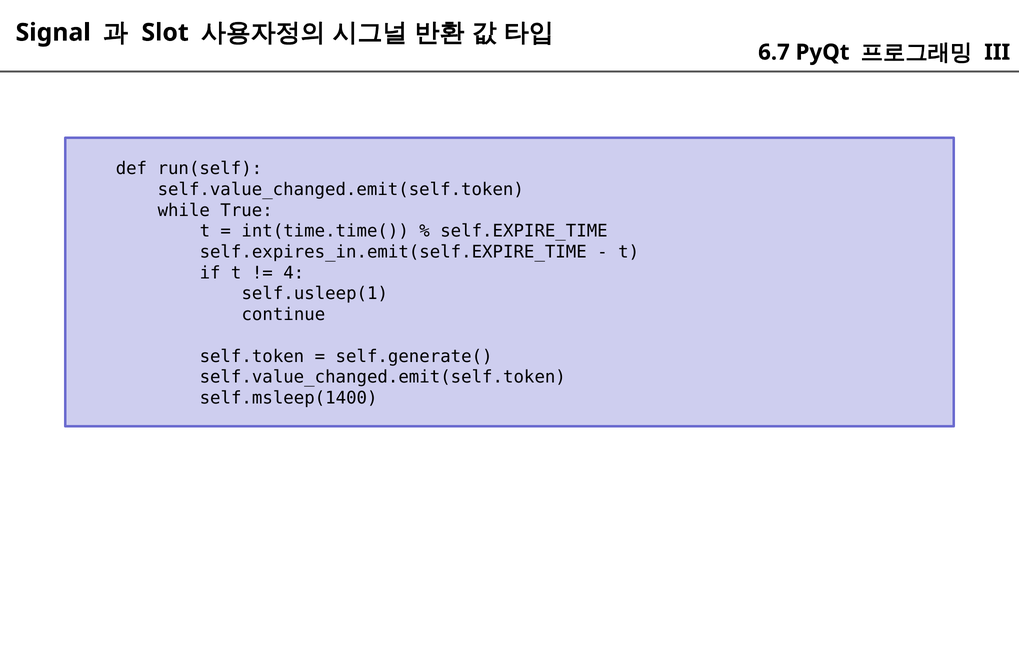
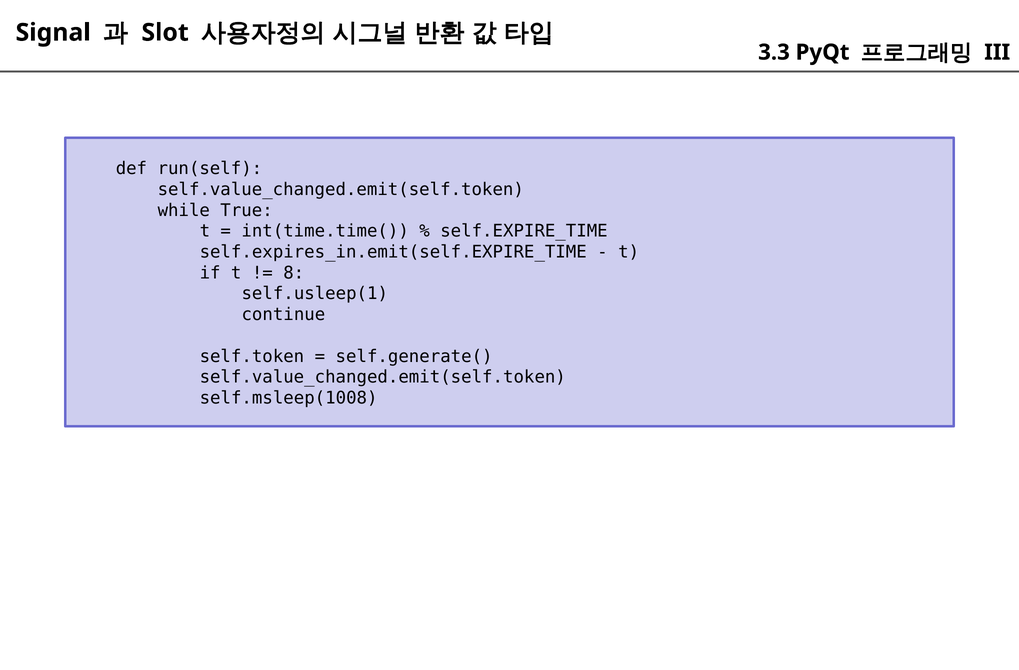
6.7: 6.7 -> 3.3
4: 4 -> 8
self.msleep(1400: self.msleep(1400 -> self.msleep(1008
